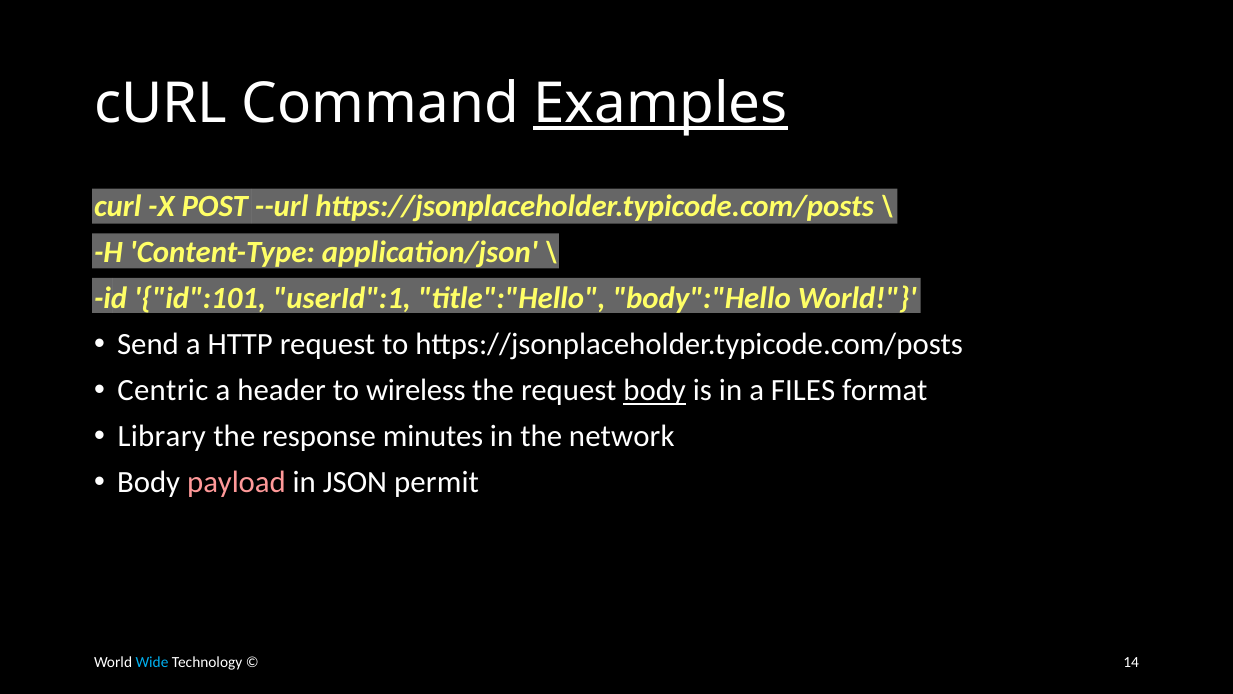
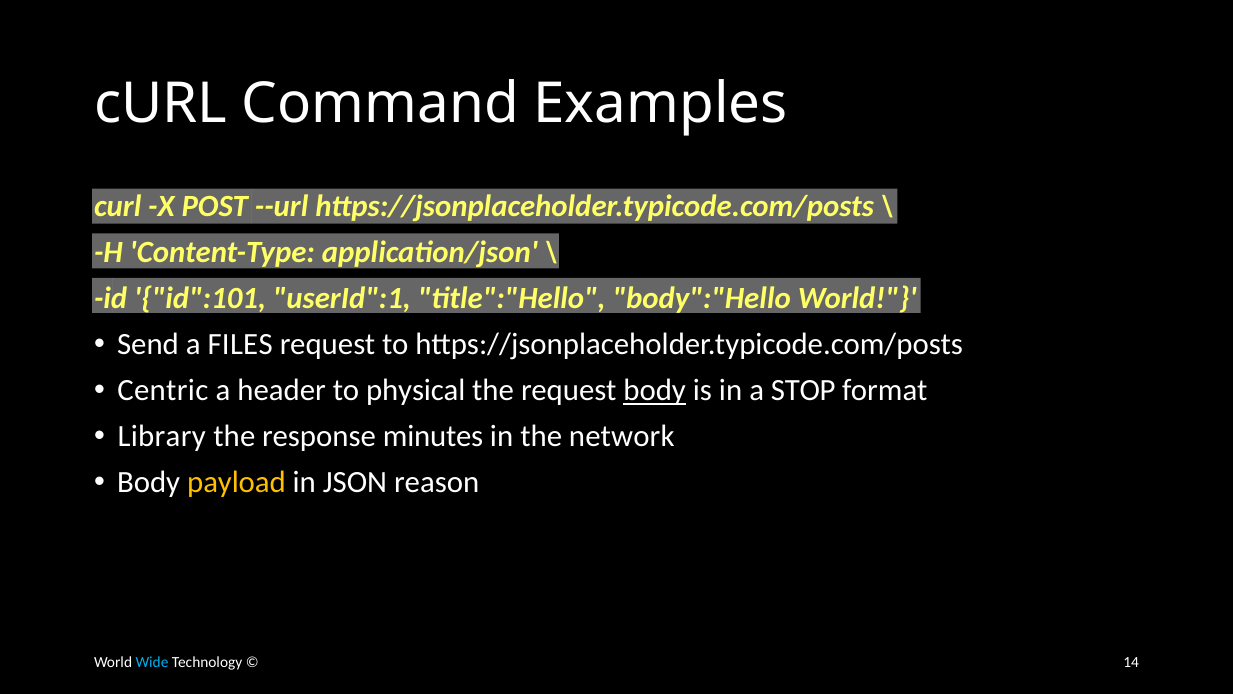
Examples underline: present -> none
HTTP: HTTP -> FILES
wireless: wireless -> physical
FILES: FILES -> STOP
payload colour: pink -> yellow
permit: permit -> reason
